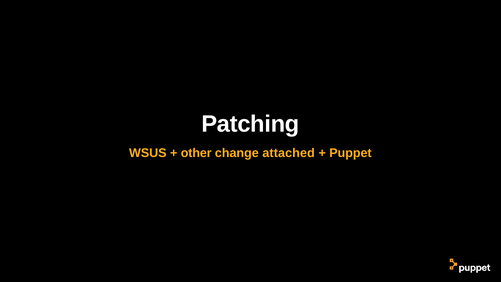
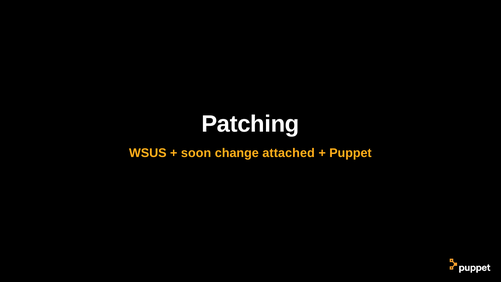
other: other -> soon
